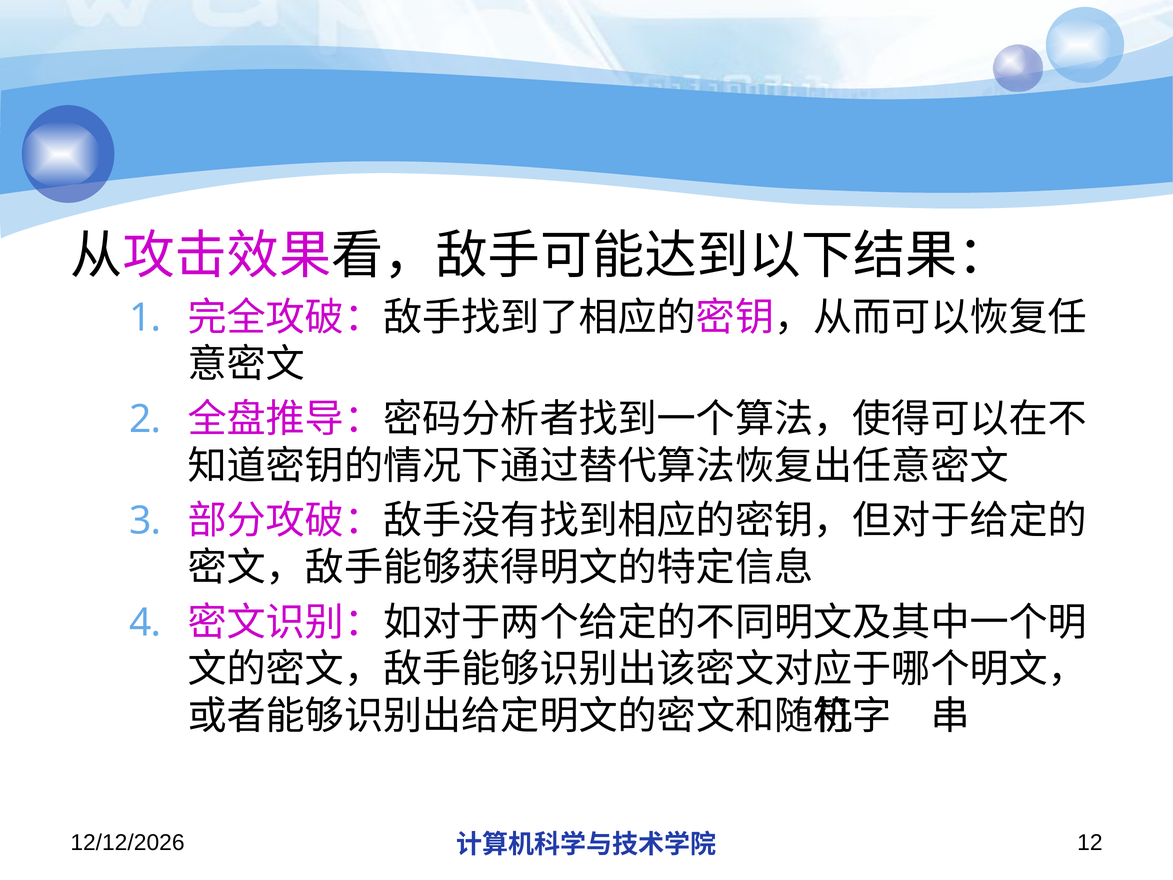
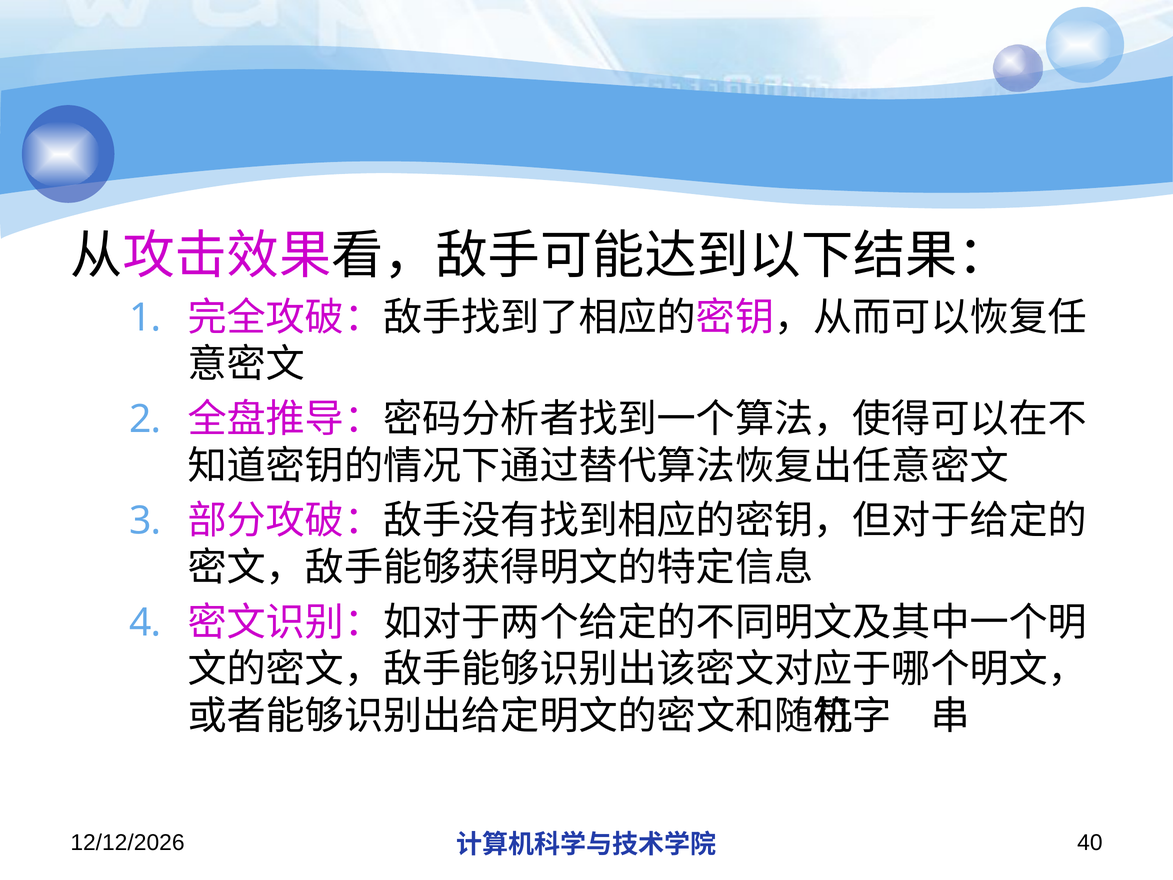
12: 12 -> 40
